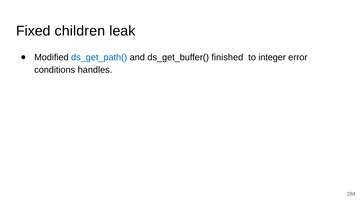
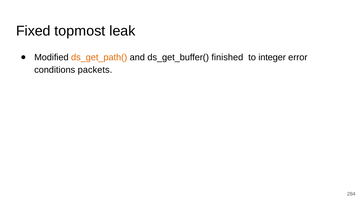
children: children -> topmost
ds_get_path( colour: blue -> orange
handles: handles -> packets
